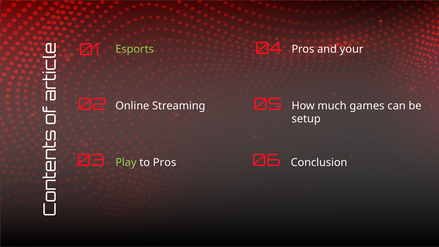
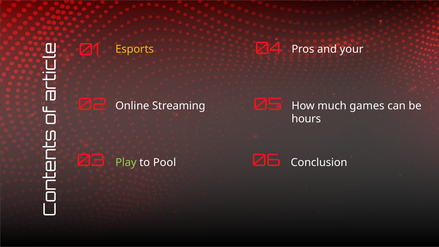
Esports colour: light green -> yellow
setup: setup -> hours
to Pros: Pros -> Pool
